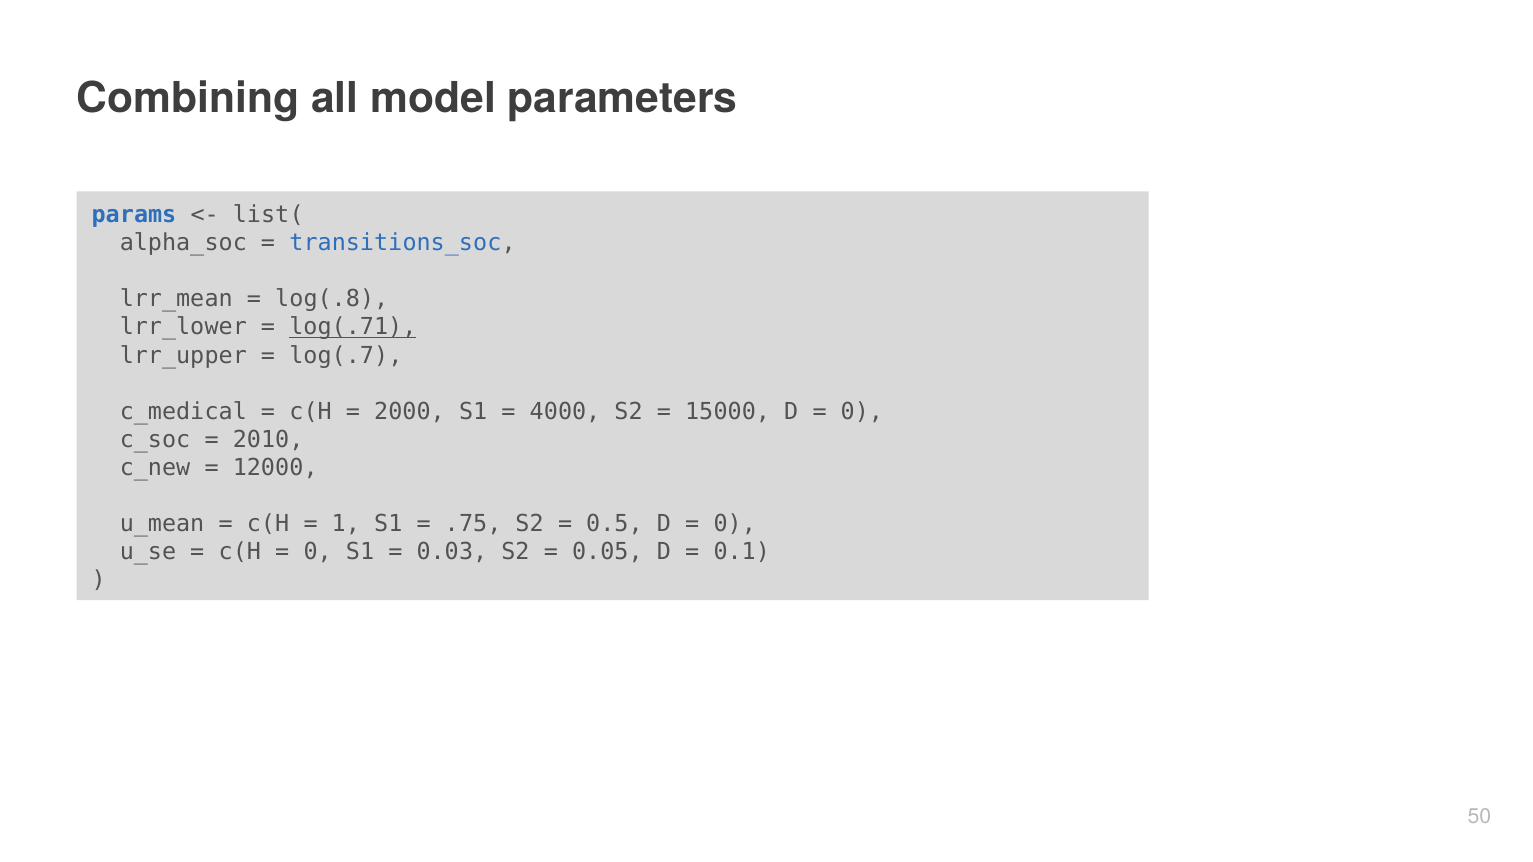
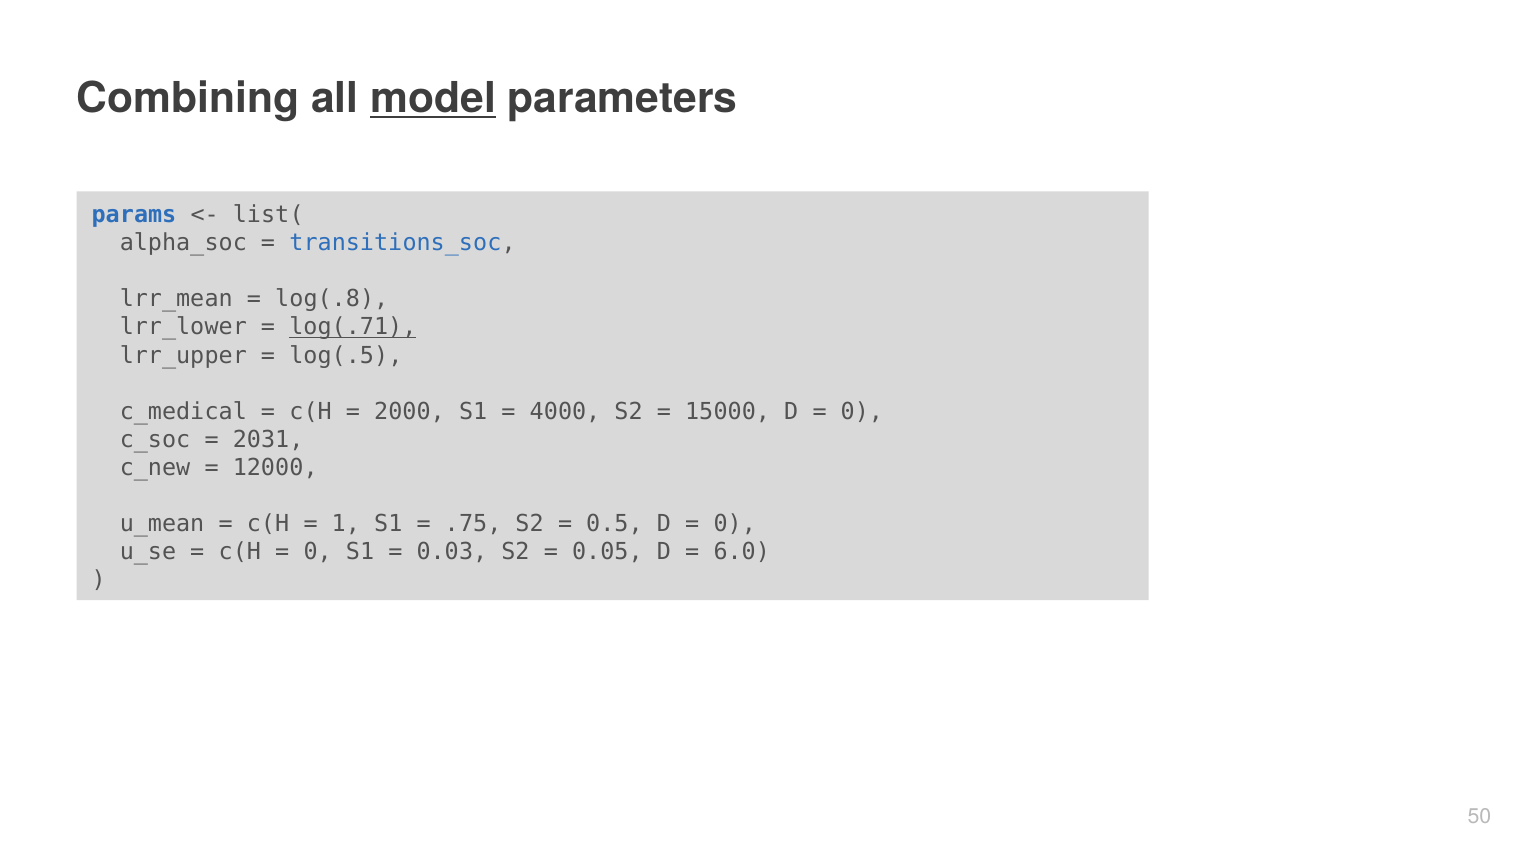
model underline: none -> present
log(.7: log(.7 -> log(.5
2010: 2010 -> 2031
0.1: 0.1 -> 6.0
